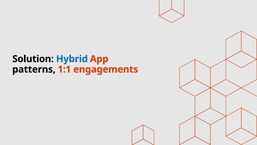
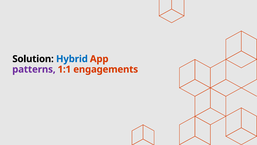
patterns colour: black -> purple
